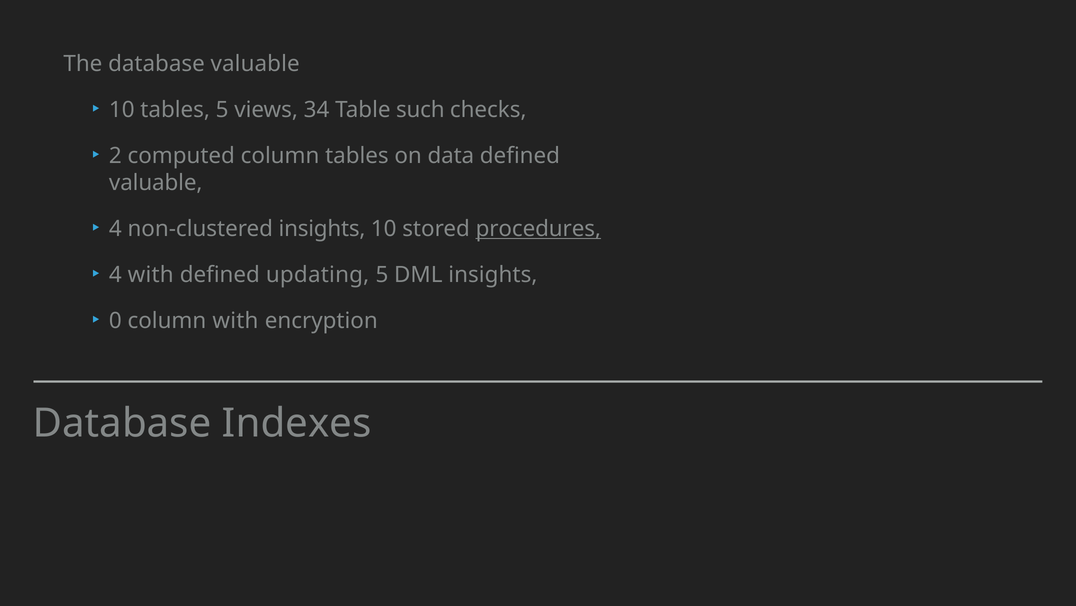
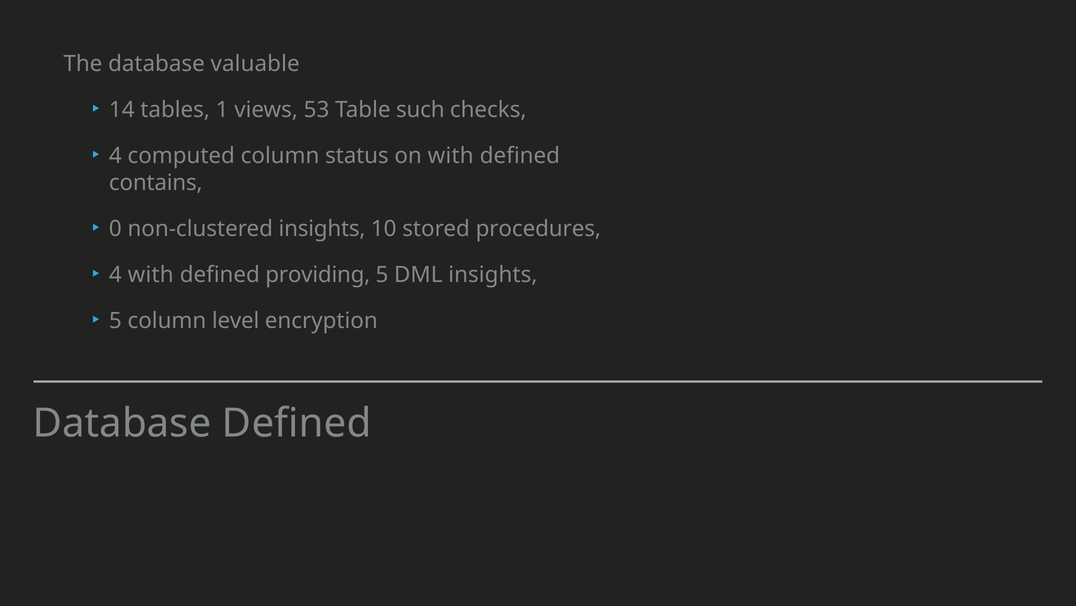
10 at (122, 110): 10 -> 14
tables 5: 5 -> 1
34: 34 -> 53
2 at (115, 156): 2 -> 4
column tables: tables -> status
on data: data -> with
valuable at (156, 183): valuable -> contains
4 at (115, 229): 4 -> 0
procedures underline: present -> none
updating: updating -> providing
0 at (115, 320): 0 -> 5
column with: with -> level
Database Indexes: Indexes -> Defined
